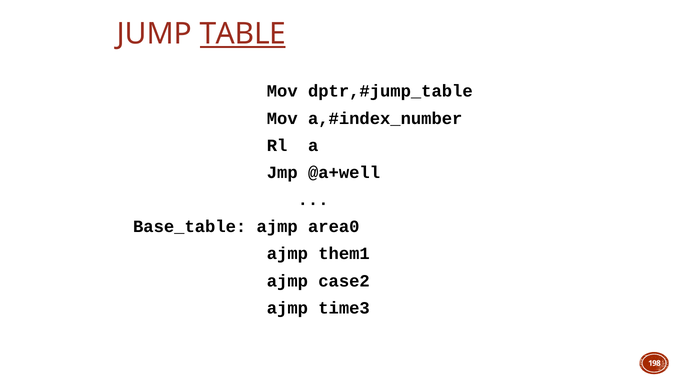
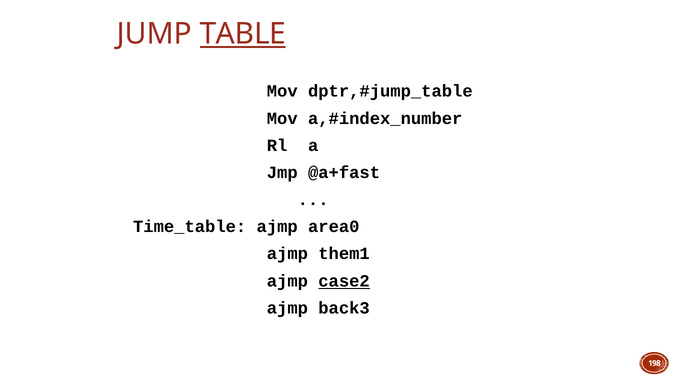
@a+well: @a+well -> @a+fast
Base_table: Base_table -> Time_table
case2 underline: none -> present
time3: time3 -> back3
